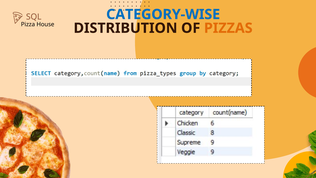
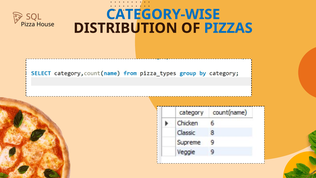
PIZZAS colour: orange -> blue
